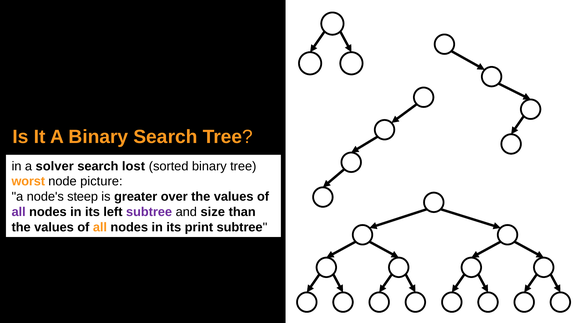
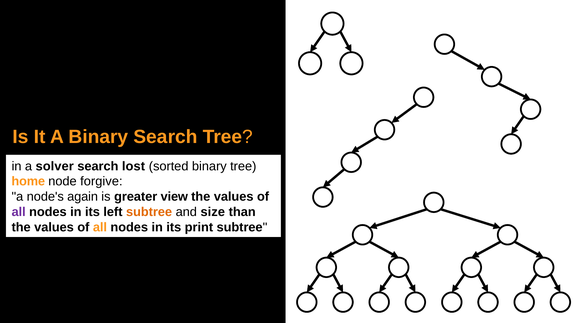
worst: worst -> home
picture: picture -> forgive
steep: steep -> again
over: over -> view
subtree at (149, 212) colour: purple -> orange
